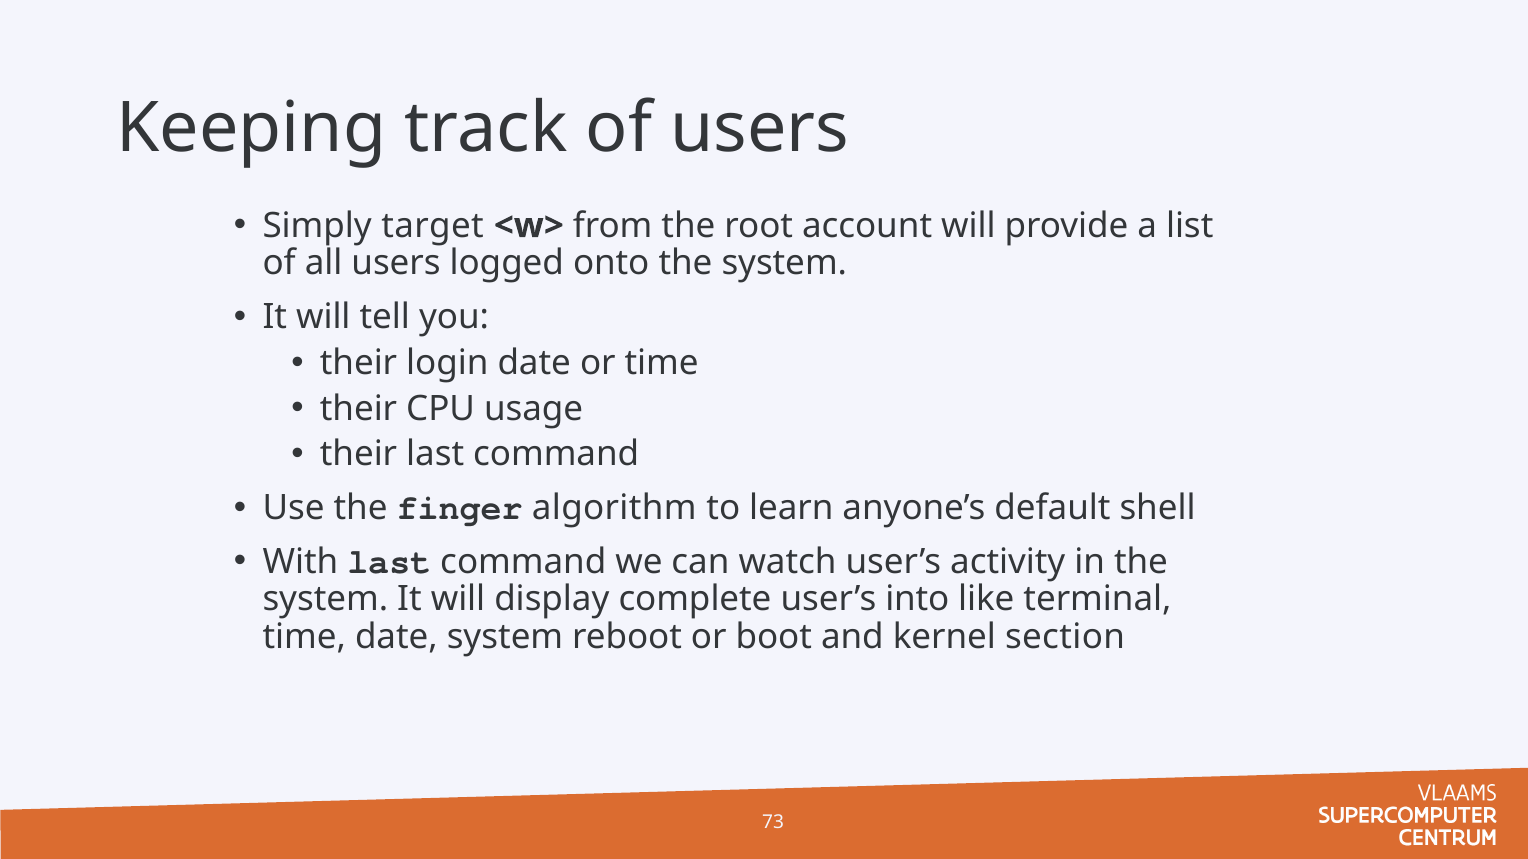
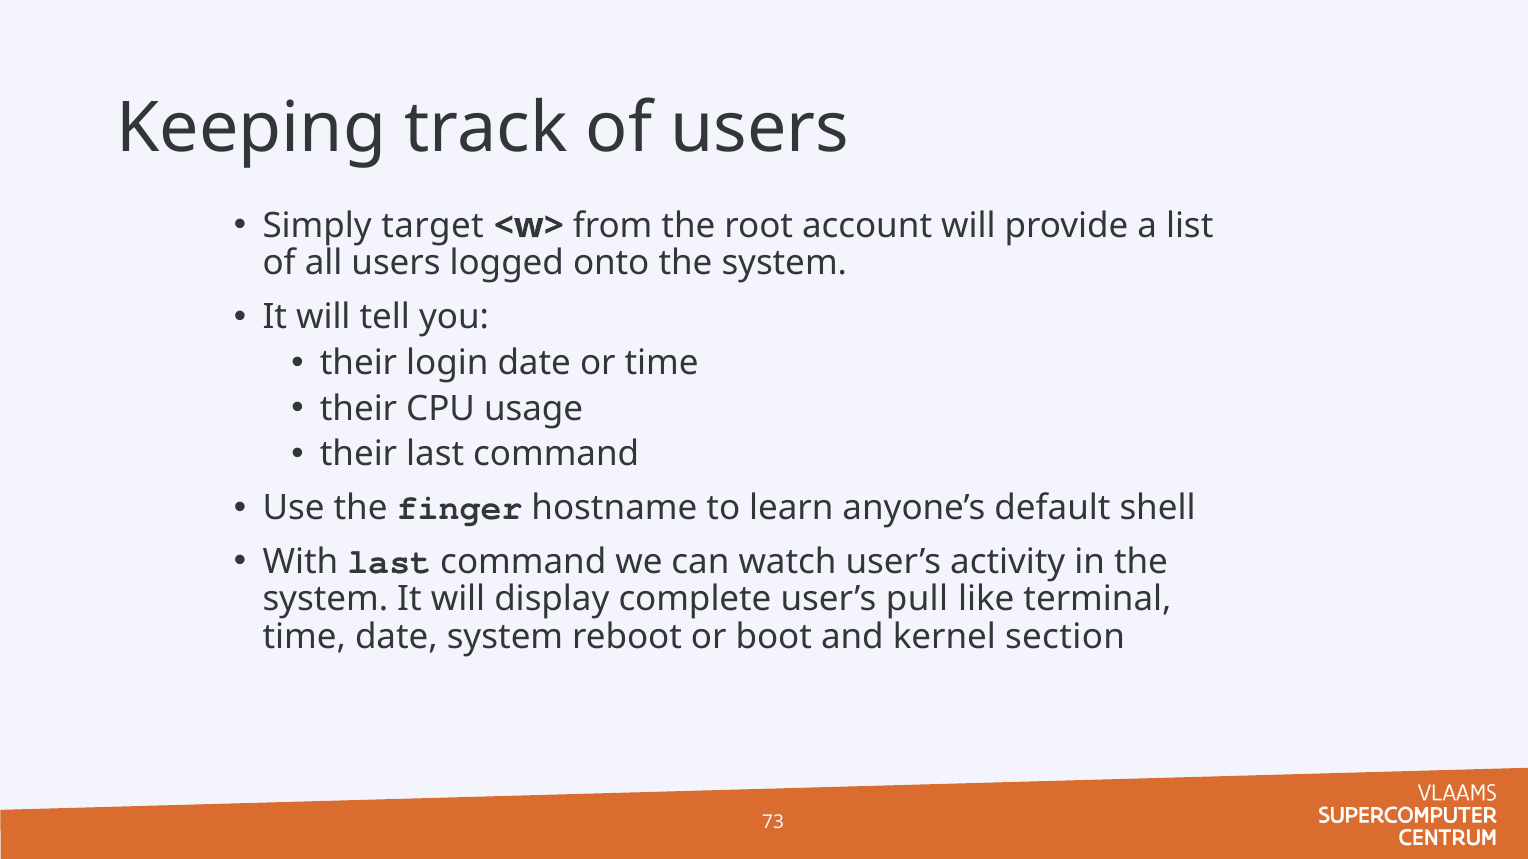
algorithm: algorithm -> hostname
into: into -> pull
